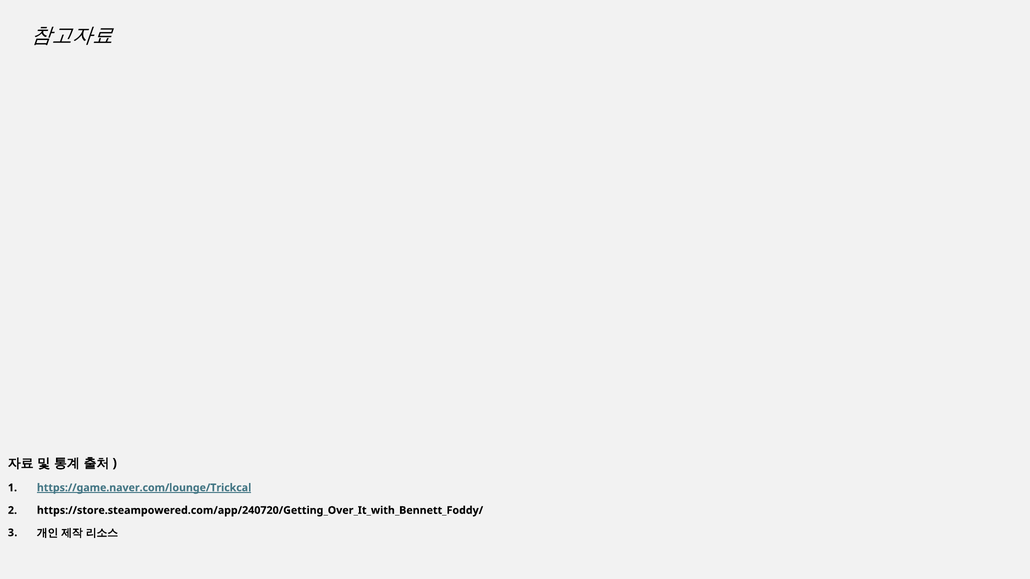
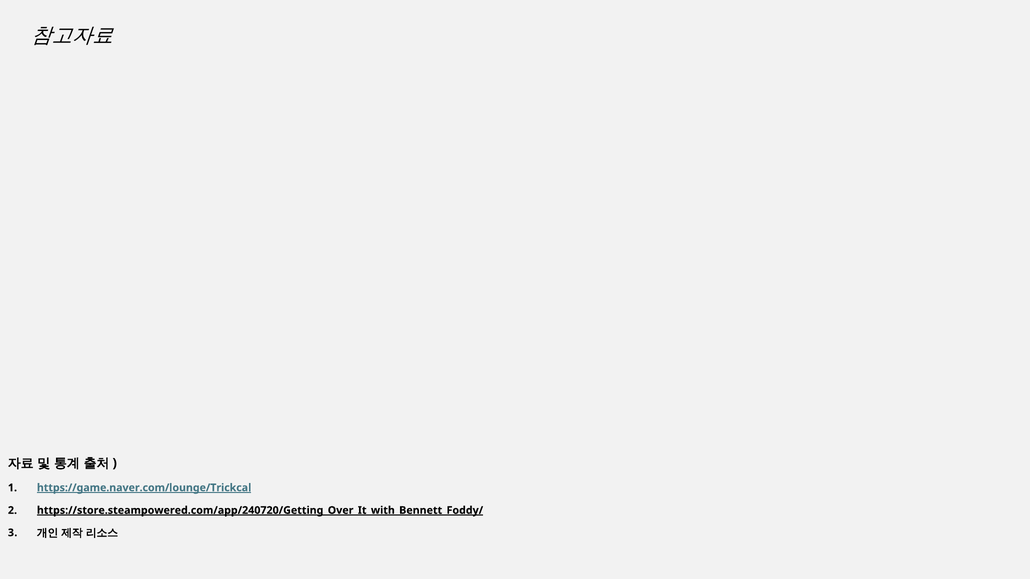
https://store.steampowered.com/app/240720/Getting_Over_It_with_Bennett_Foddy/ underline: none -> present
